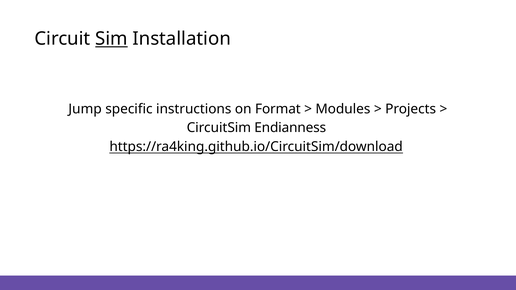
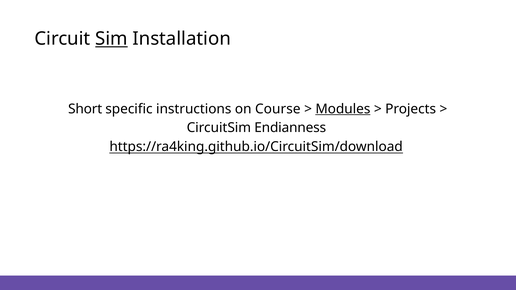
Jump: Jump -> Short
Format: Format -> Course
Modules underline: none -> present
